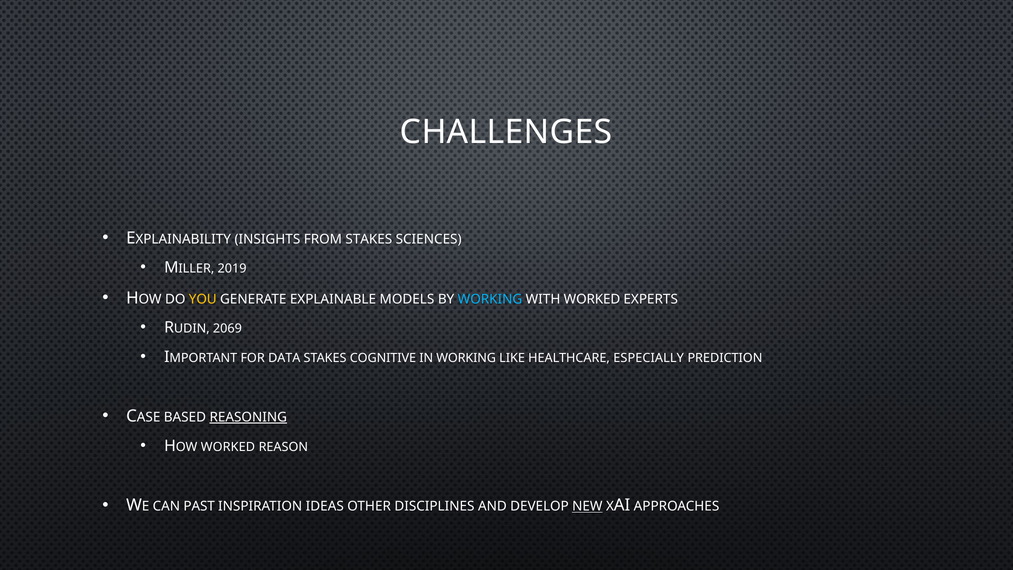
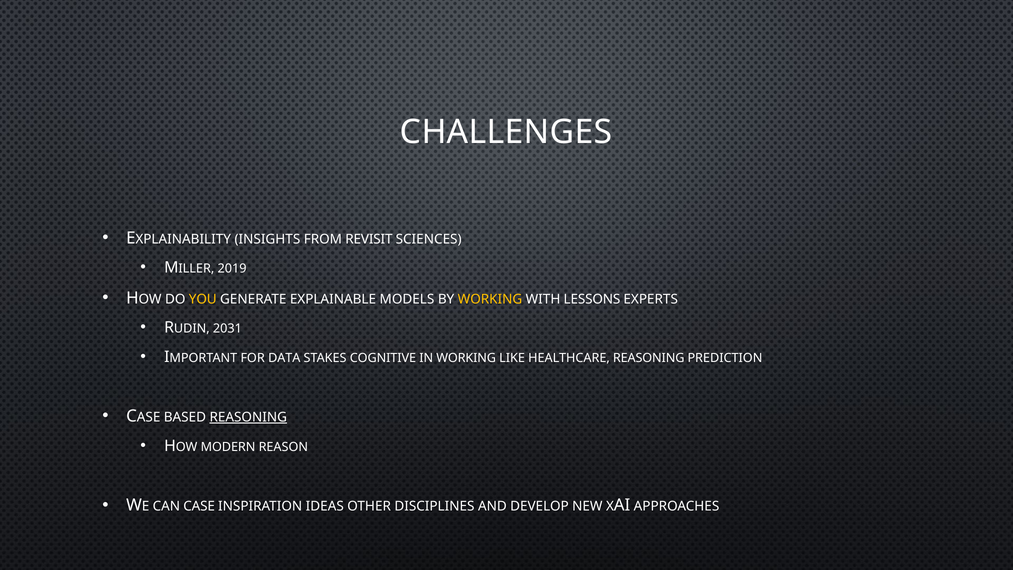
FROM STAKES: STAKES -> REVISIT
WORKING at (490, 299) colour: light blue -> yellow
WITH WORKED: WORKED -> LESSONS
2069: 2069 -> 2031
HEALTHCARE ESPECIALLY: ESPECIALLY -> REASONING
HOW WORKED: WORKED -> MODERN
CAN PAST: PAST -> CASE
NEW underline: present -> none
